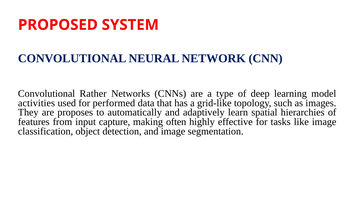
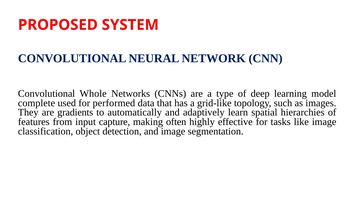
Rather: Rather -> Whole
activities: activities -> complete
proposes: proposes -> gradients
